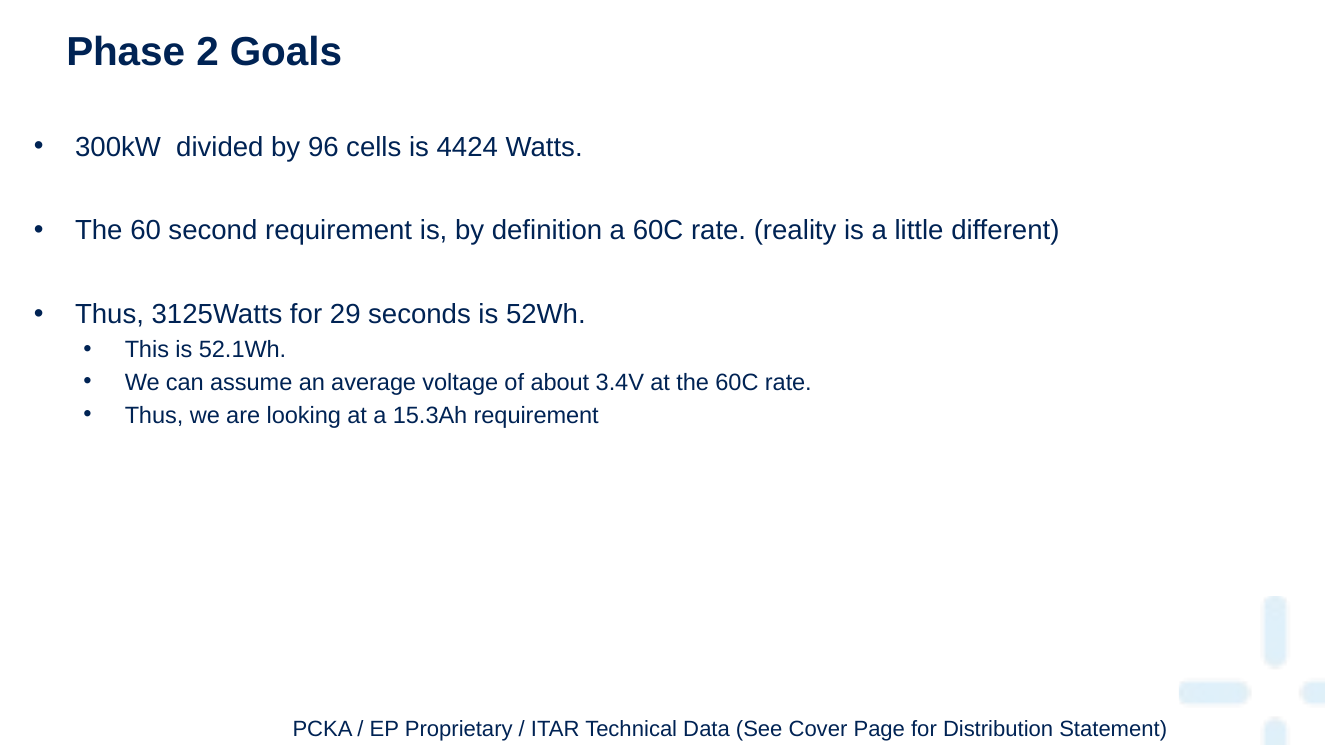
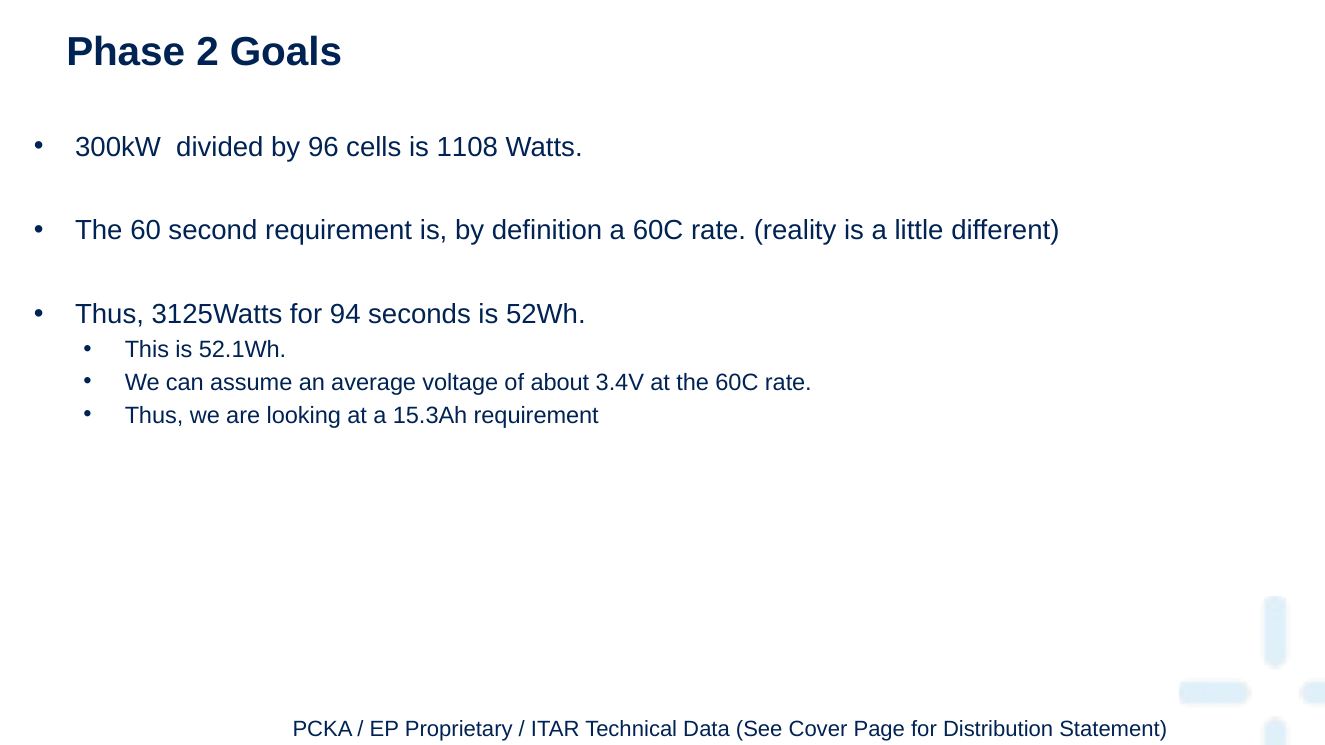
4424: 4424 -> 1108
29: 29 -> 94
